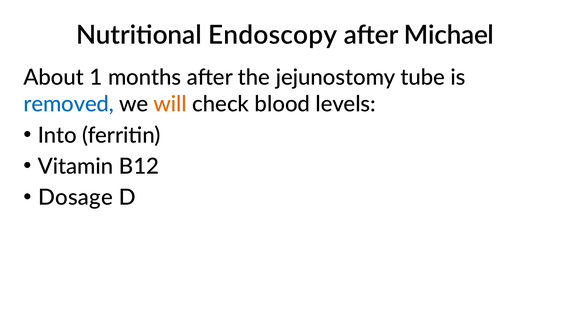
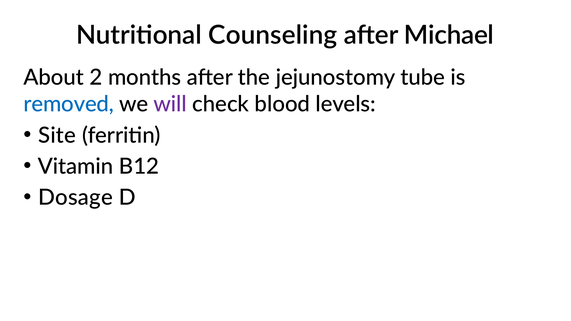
Endoscopy: Endoscopy -> Counseling
1: 1 -> 2
will colour: orange -> purple
Into: Into -> Site
